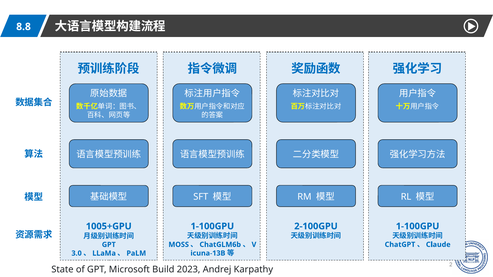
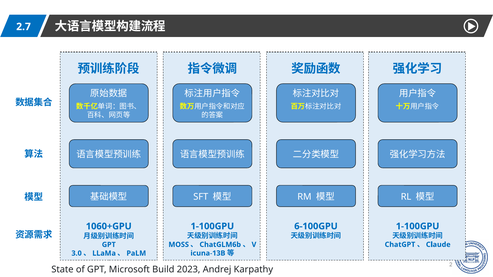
8.8: 8.8 -> 2.7
2-100GPU: 2-100GPU -> 6-100GPU
1005+GPU: 1005+GPU -> 1060+GPU
